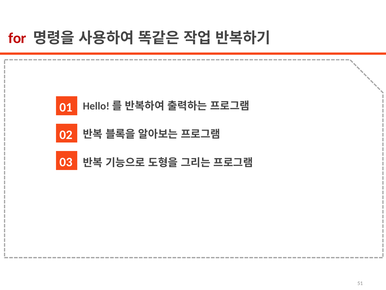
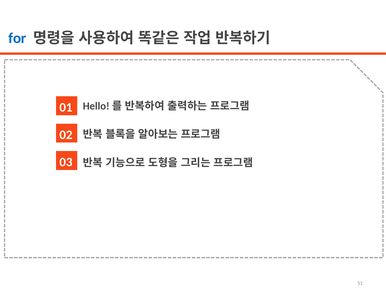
for colour: red -> blue
